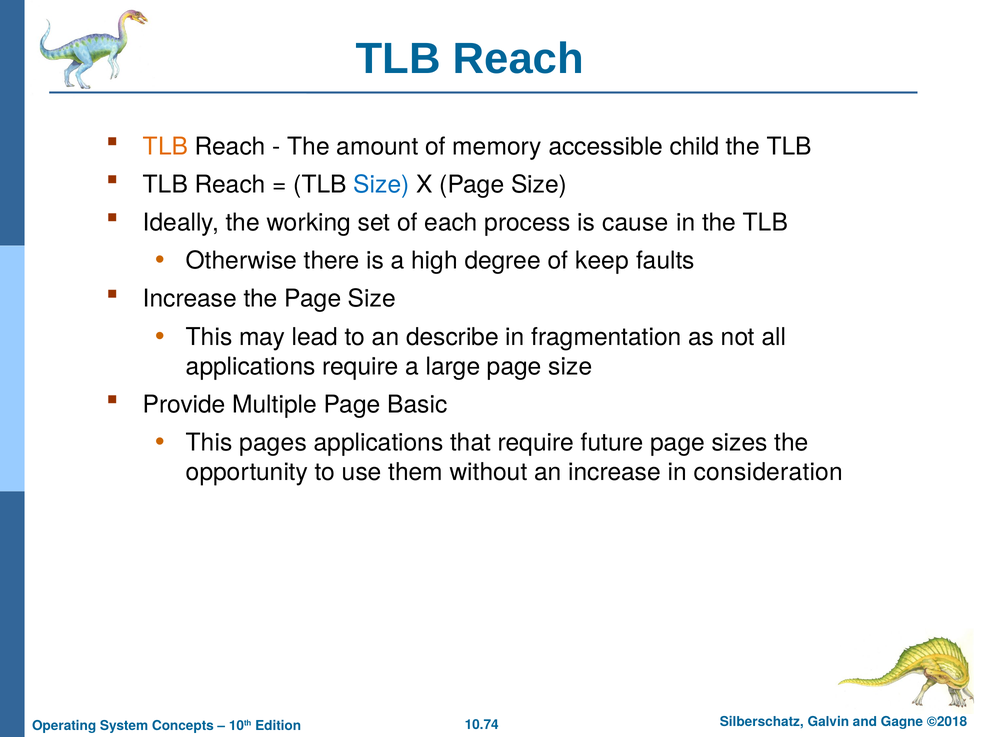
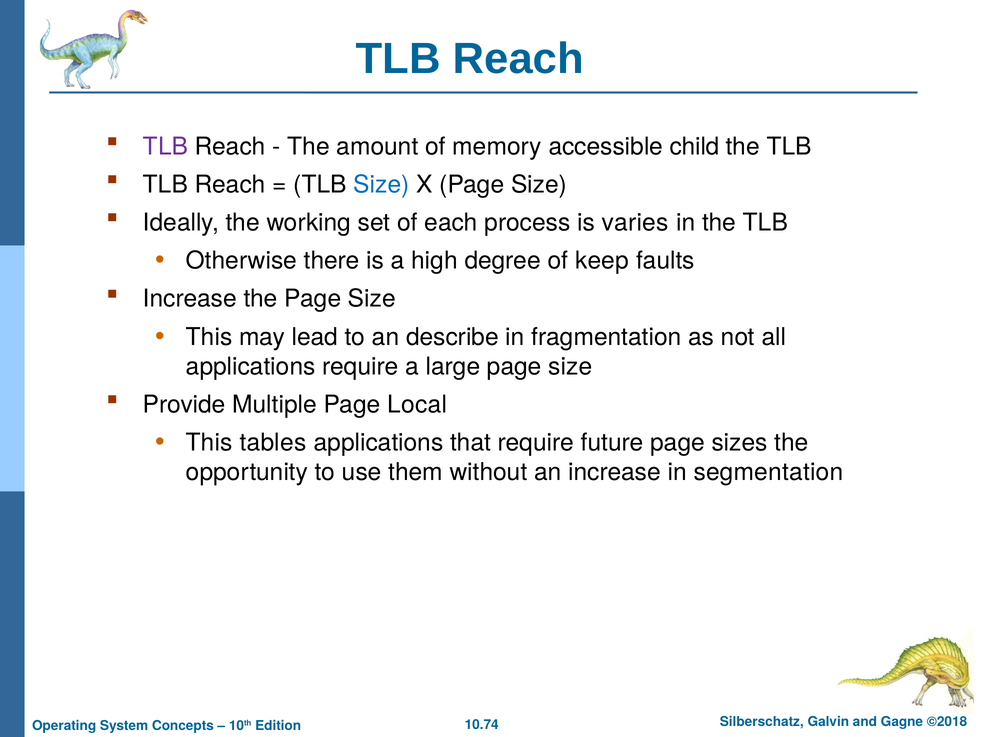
TLB at (166, 147) colour: orange -> purple
cause: cause -> varies
Basic: Basic -> Local
pages: pages -> tables
consideration: consideration -> segmentation
